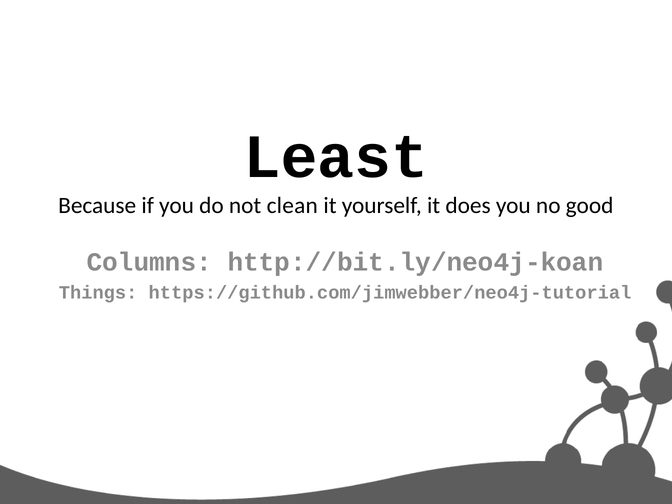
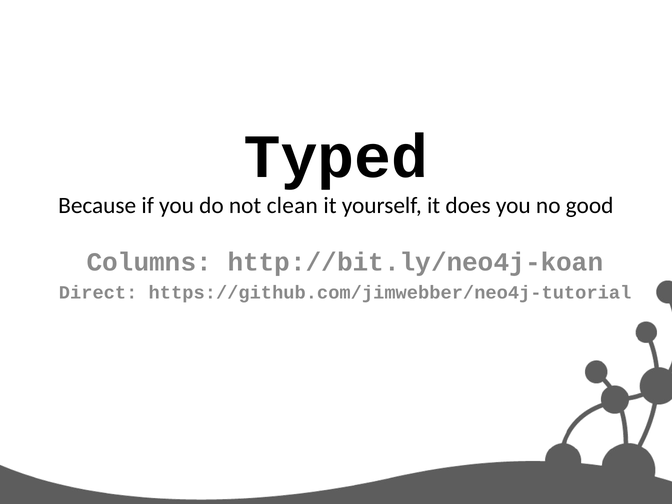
Least: Least -> Typed
Things: Things -> Direct
